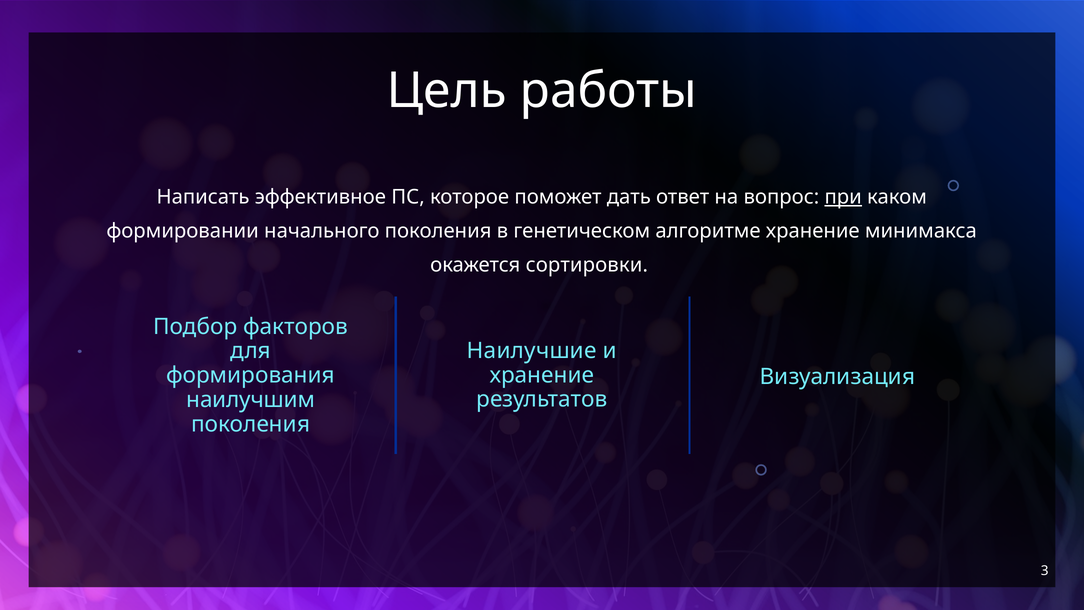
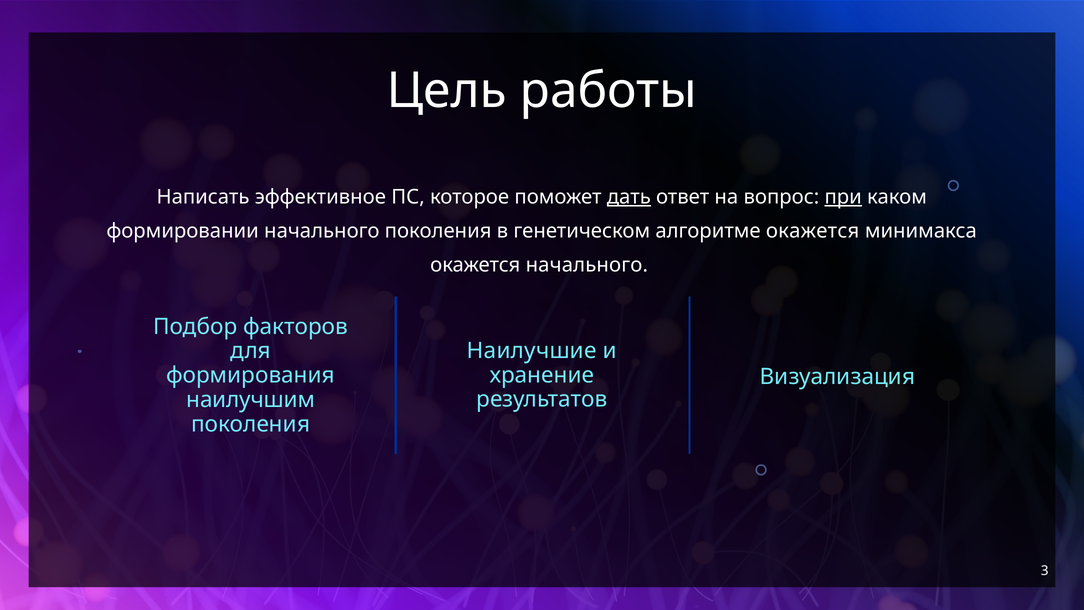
дать underline: none -> present
алгоритме хранение: хранение -> окажется
окажется сортировки: сортировки -> начального
